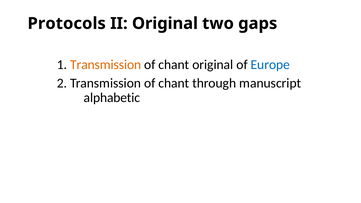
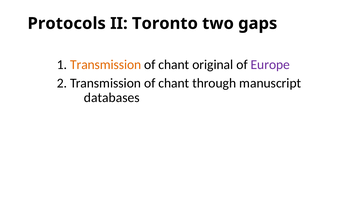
II Original: Original -> Toronto
Europe colour: blue -> purple
alphabetic: alphabetic -> databases
